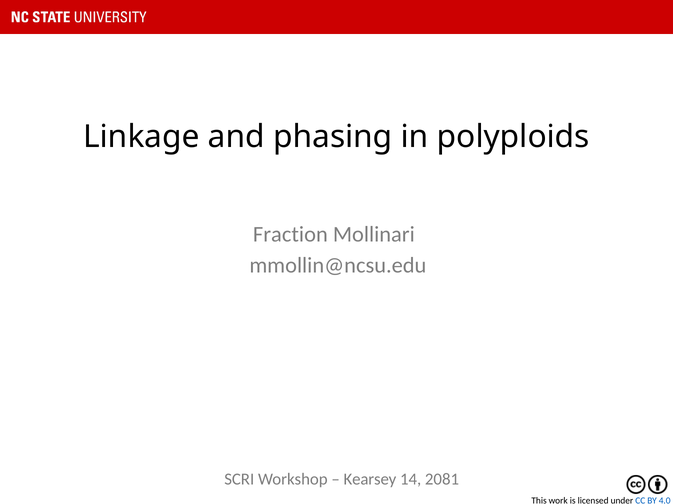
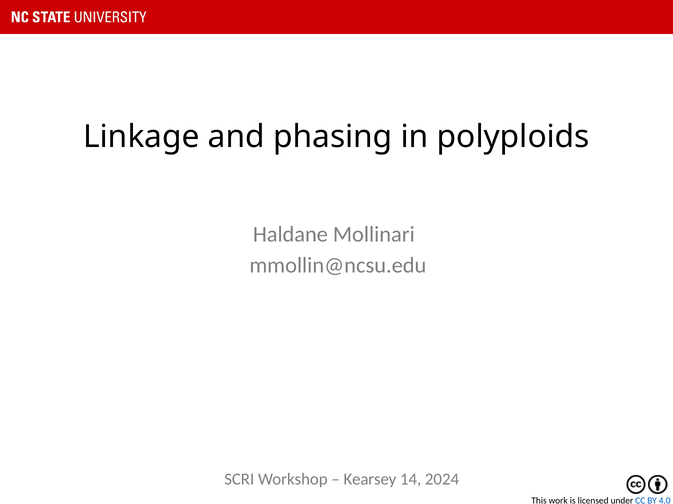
Fraction: Fraction -> Haldane
2081: 2081 -> 2024
